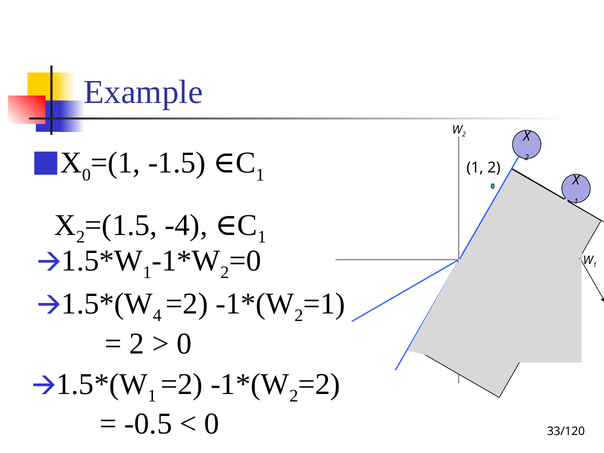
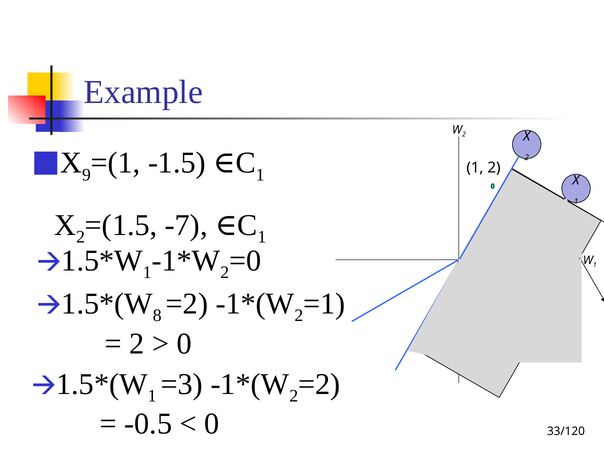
0 at (86, 175): 0 -> 9
-4: -4 -> -7
4: 4 -> 8
1 =2: =2 -> =3
